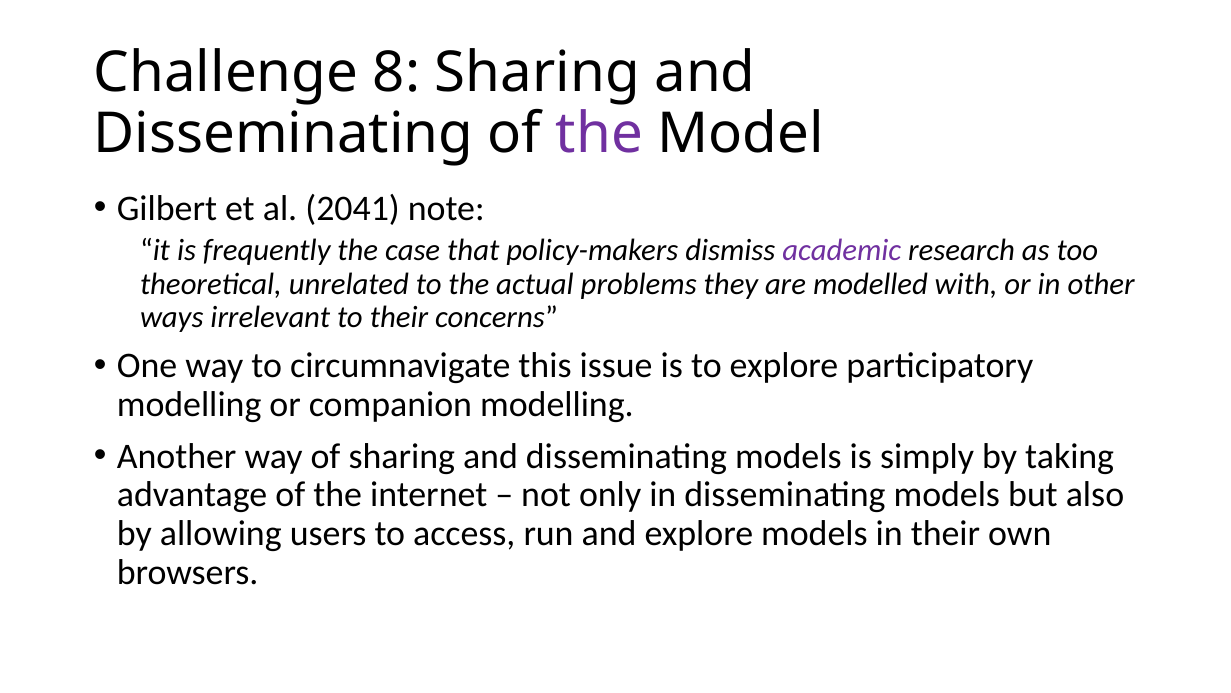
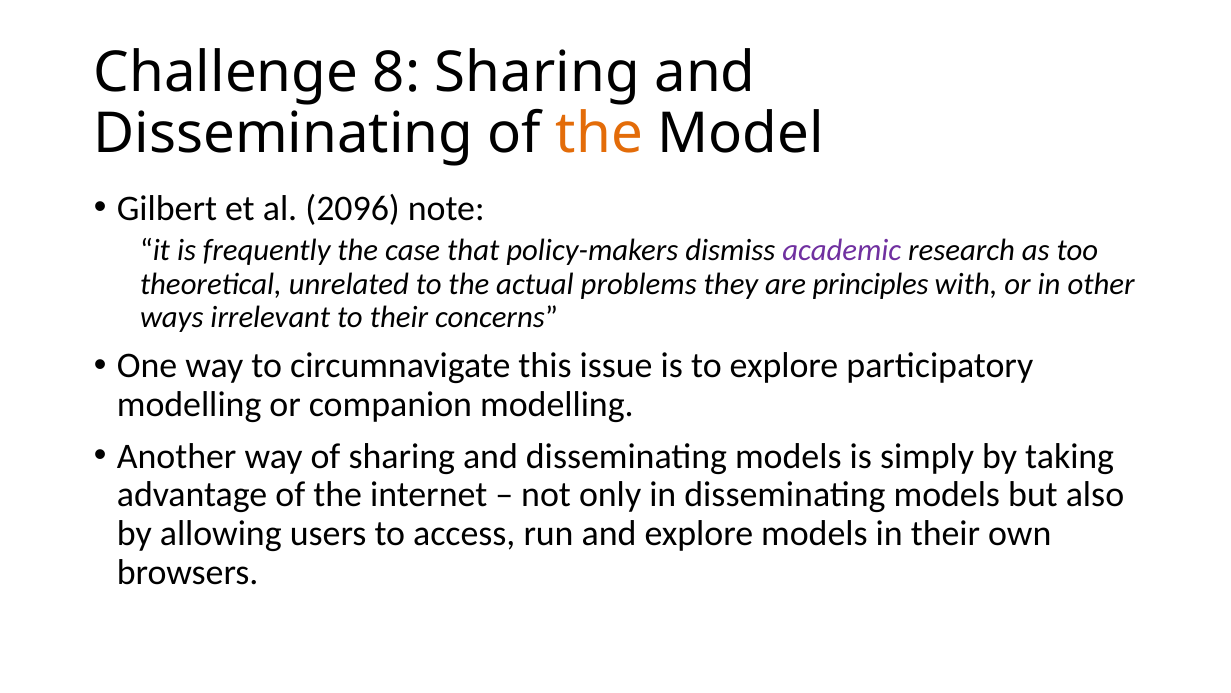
the at (599, 134) colour: purple -> orange
2041: 2041 -> 2096
modelled: modelled -> principles
